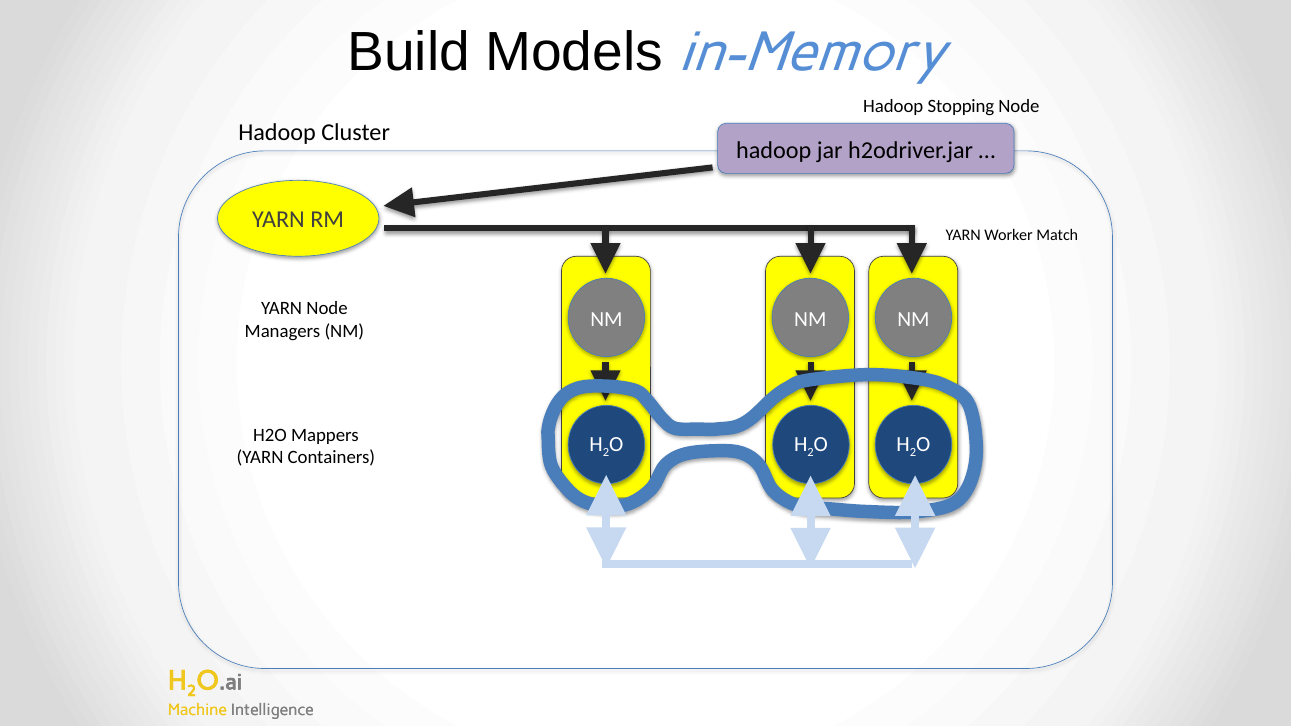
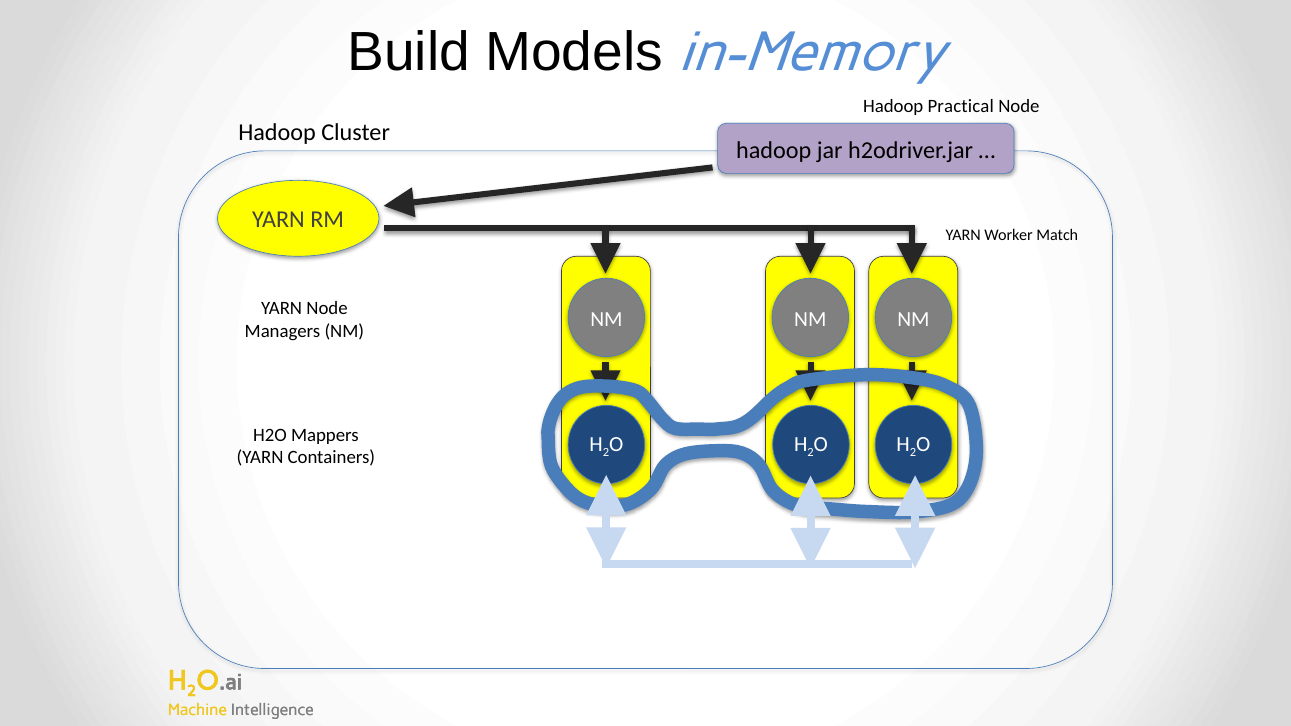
Stopping: Stopping -> Practical
